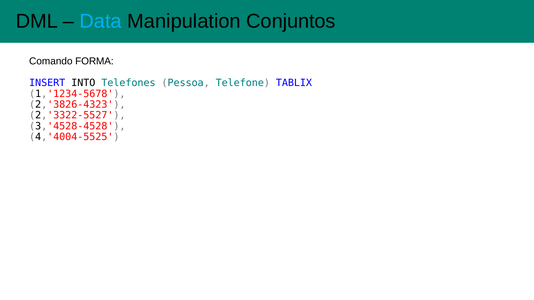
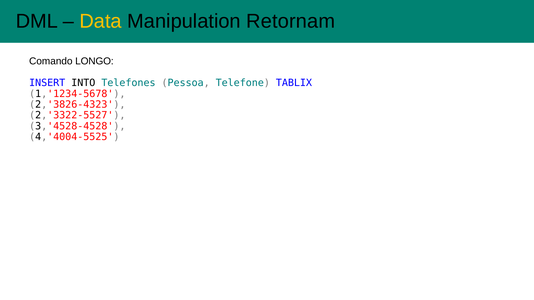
Data colour: light blue -> yellow
Conjuntos: Conjuntos -> Retornam
FORMA: FORMA -> LONGO
